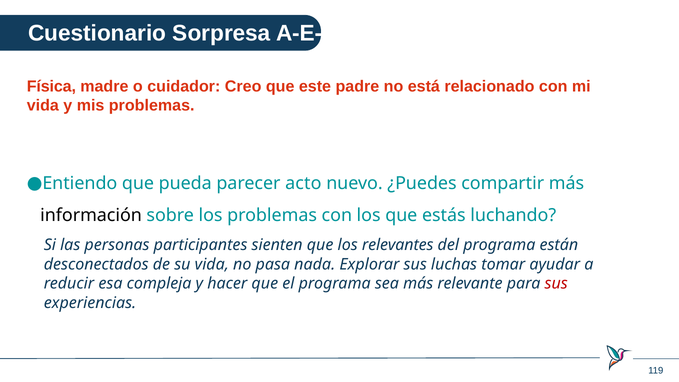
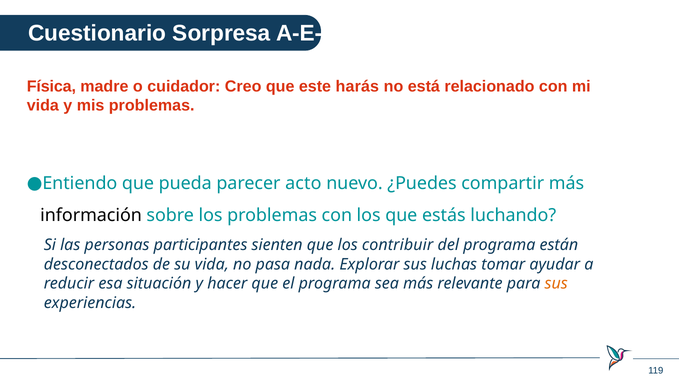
padre: padre -> harás
relevantes: relevantes -> contribuir
compleja: compleja -> situación
sus at (556, 284) colour: red -> orange
